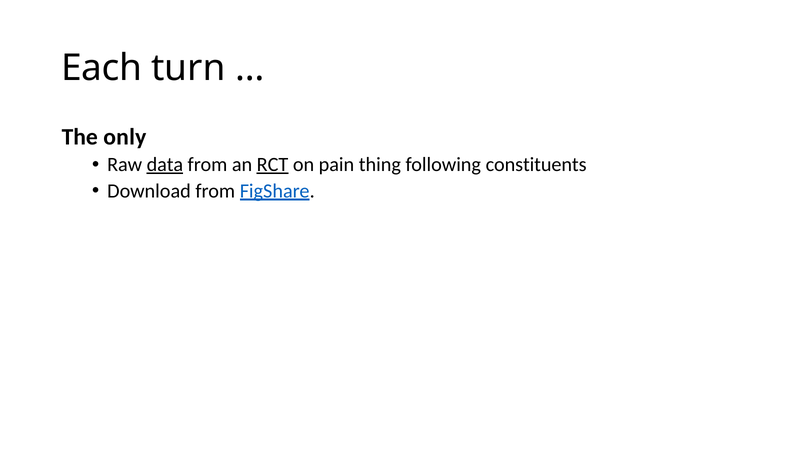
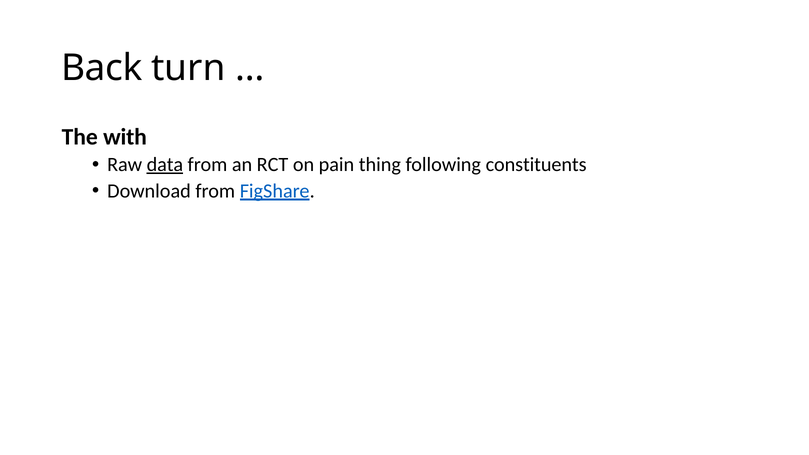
Each: Each -> Back
only: only -> with
RCT underline: present -> none
